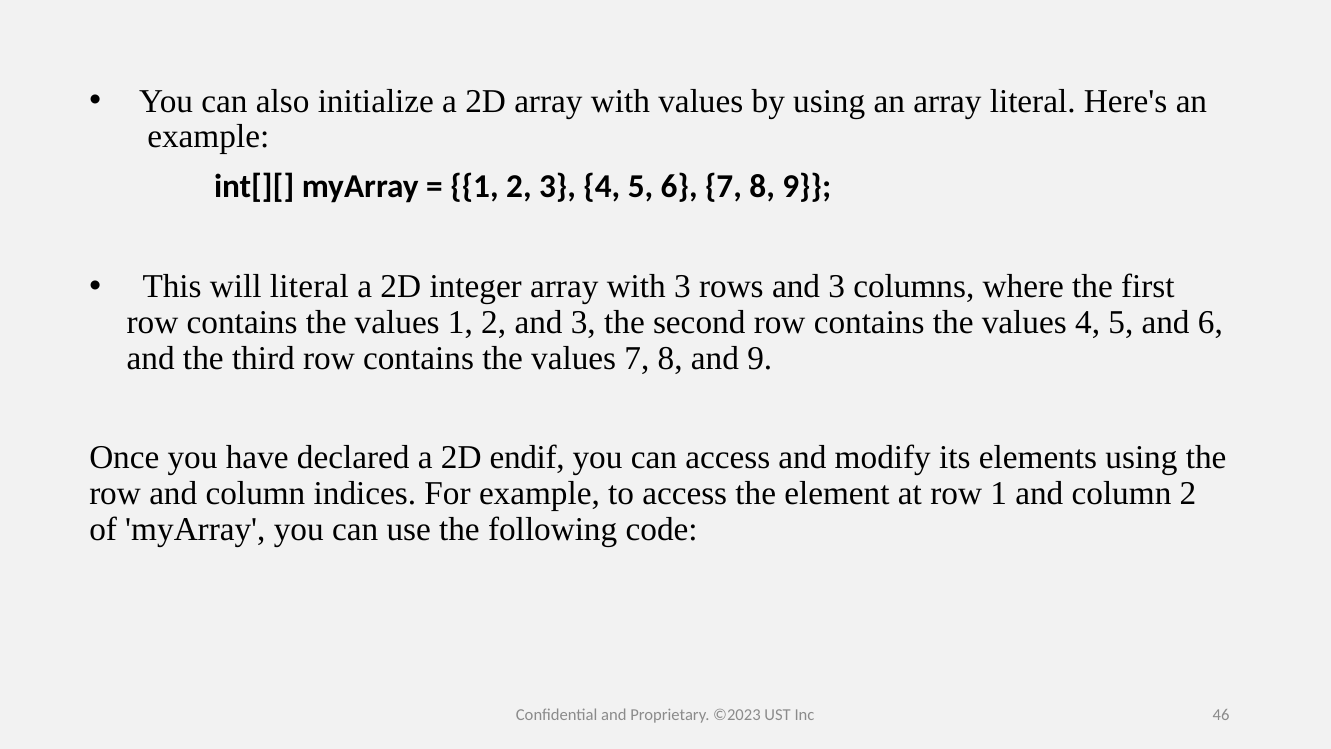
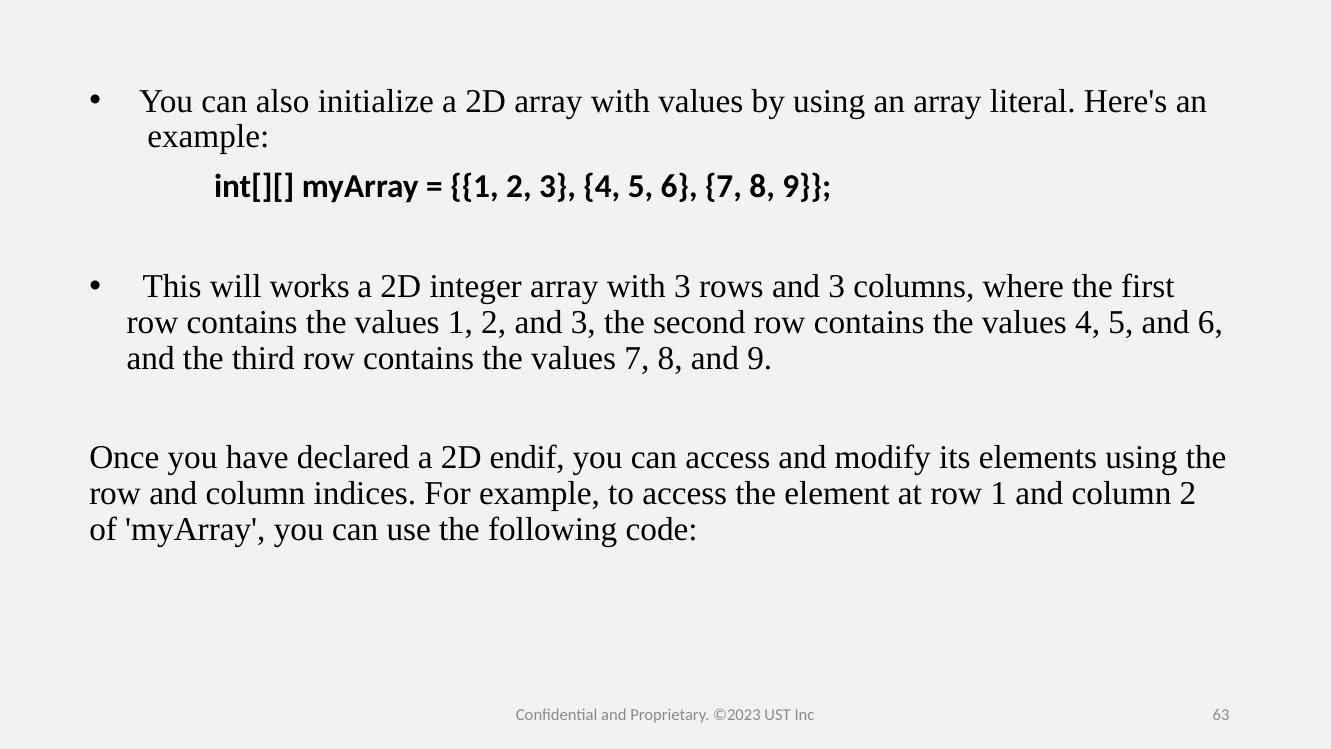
will literal: literal -> works
46: 46 -> 63
